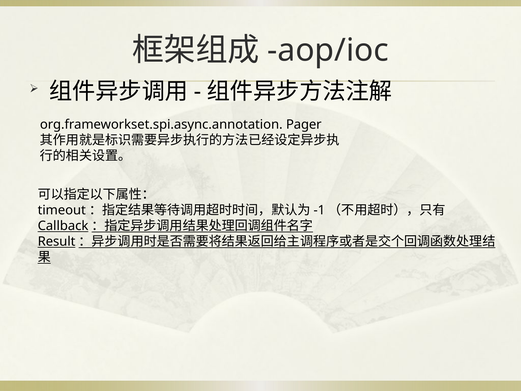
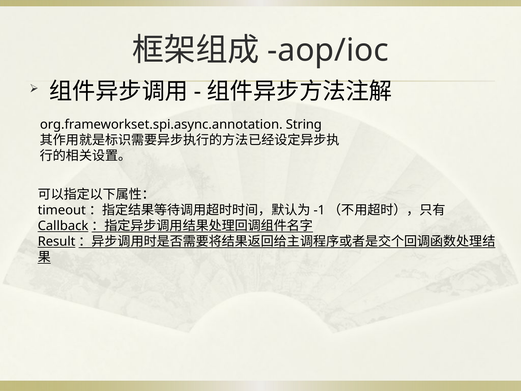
Pager: Pager -> String
